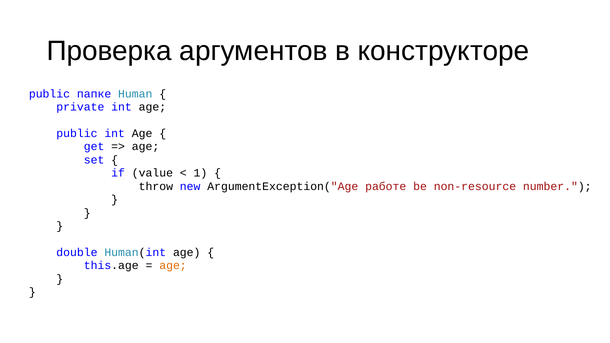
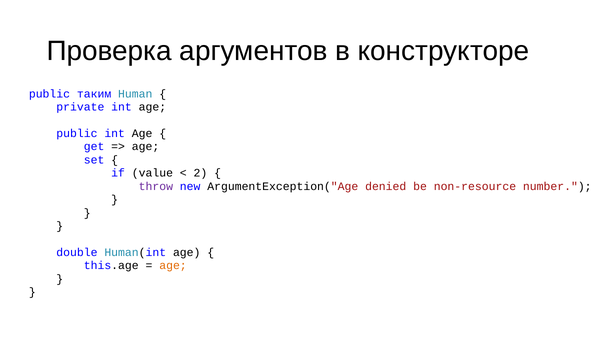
папке: папке -> таким
1: 1 -> 2
throw colour: black -> purple
работе: работе -> denied
